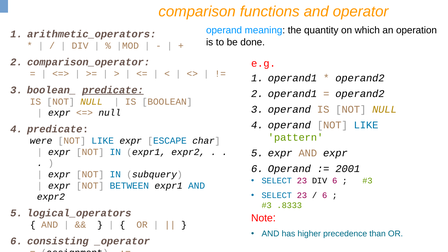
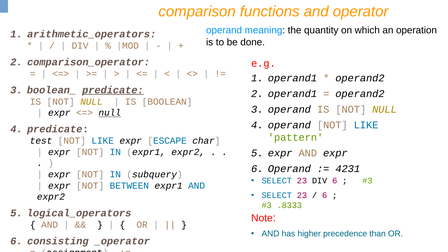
null at (110, 113) underline: none -> present
were: were -> test
2001: 2001 -> 4231
